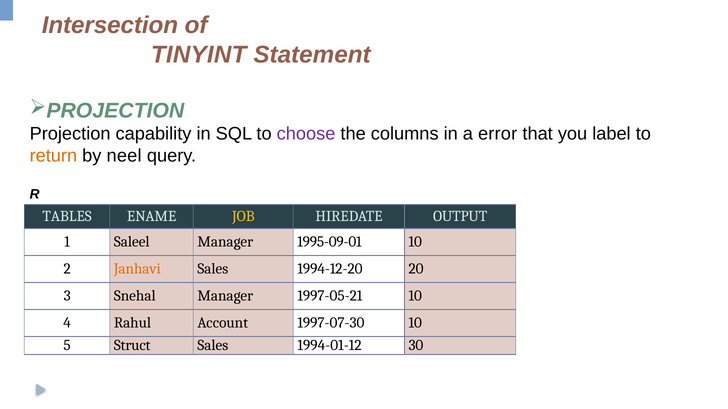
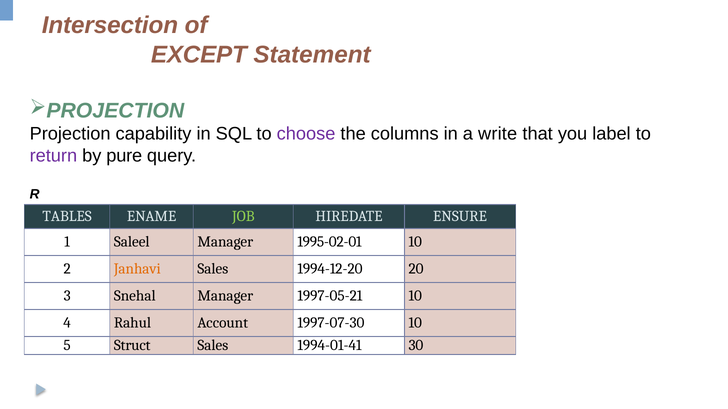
TINYINT: TINYINT -> EXCEPT
error: error -> write
return colour: orange -> purple
neel: neel -> pure
JOB colour: yellow -> light green
OUTPUT: OUTPUT -> ENSURE
1995-09-01: 1995-09-01 -> 1995-02-01
1994-01-12: 1994-01-12 -> 1994-01-41
